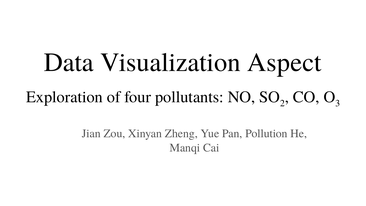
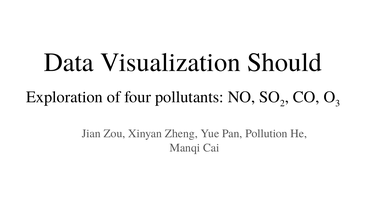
Aspect: Aspect -> Should
